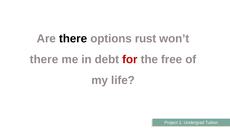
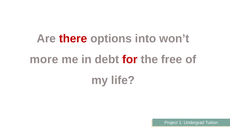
there at (73, 38) colour: black -> red
rust: rust -> into
there at (44, 59): there -> more
